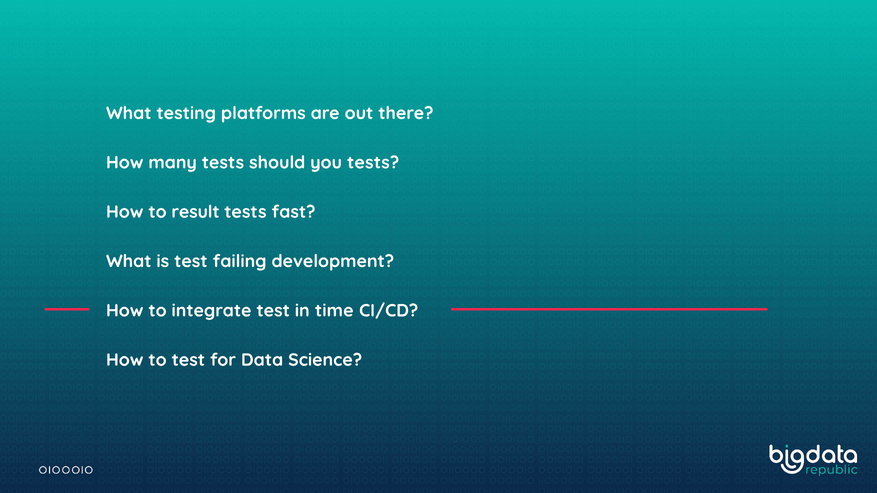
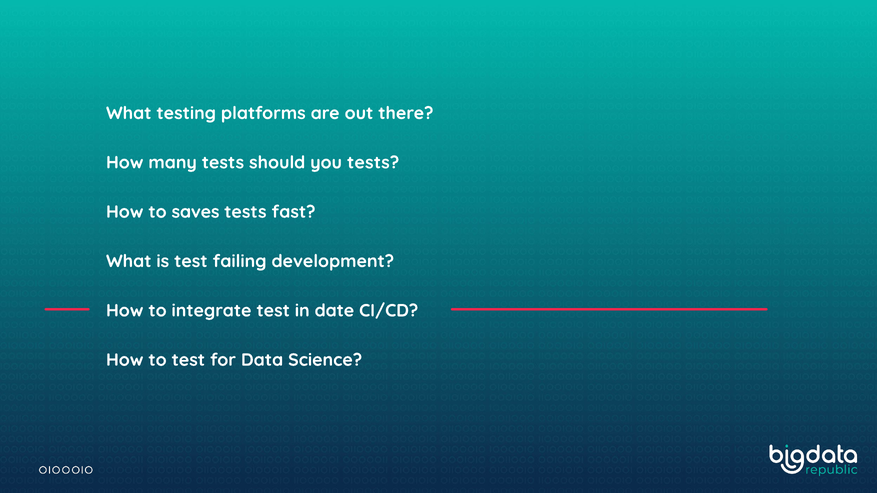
result: result -> saves
time: time -> date
